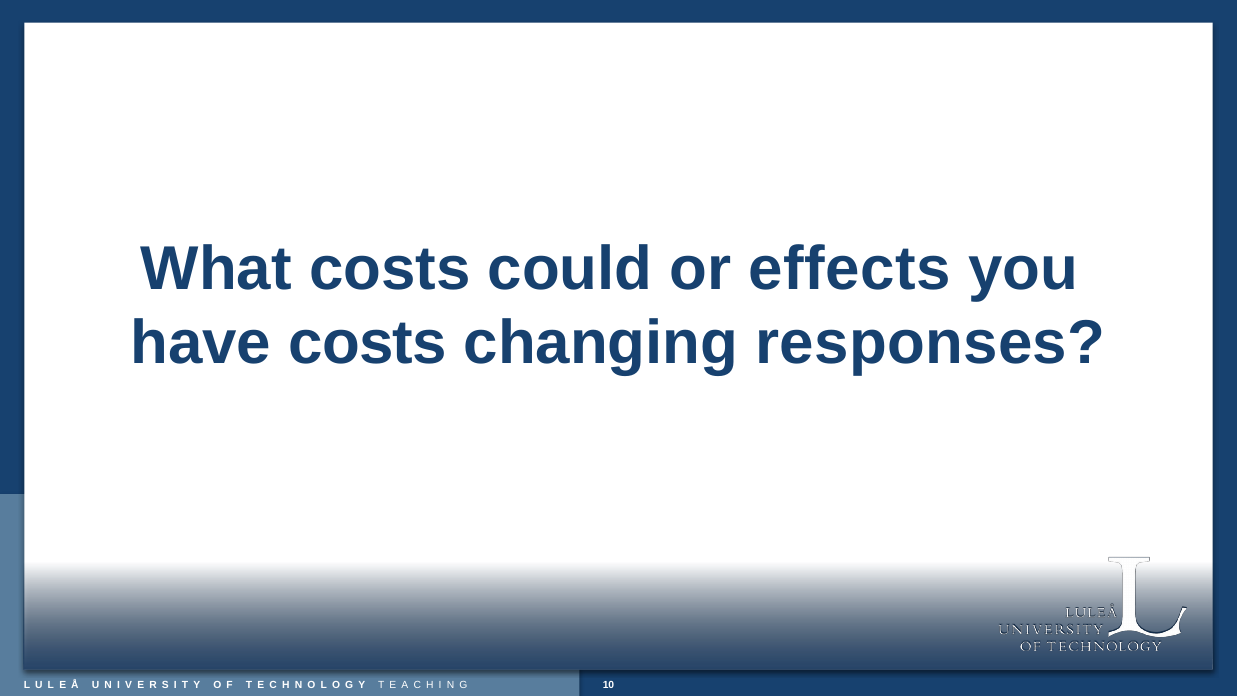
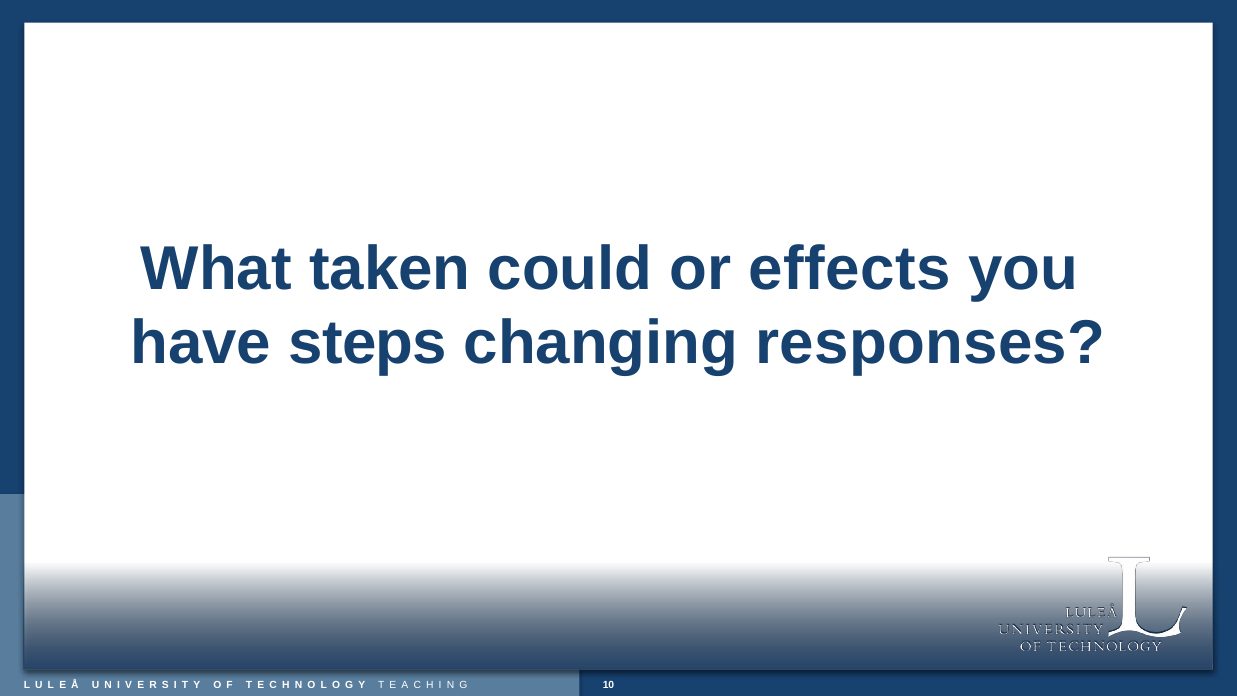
What costs: costs -> taken
have costs: costs -> steps
